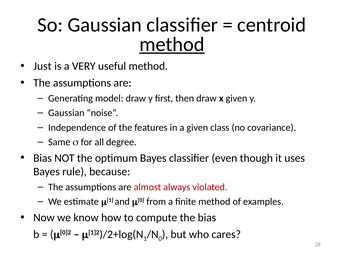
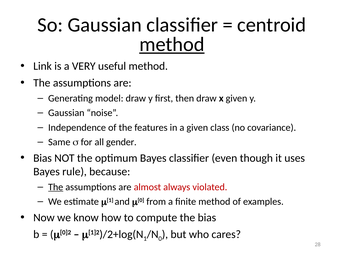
Just: Just -> Link
degree: degree -> gender
The at (56, 187) underline: none -> present
